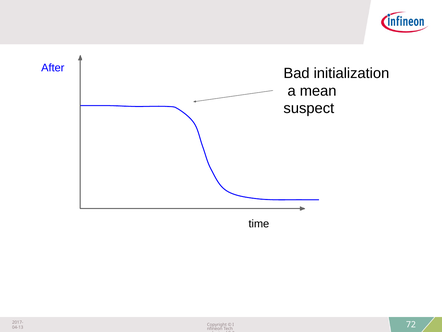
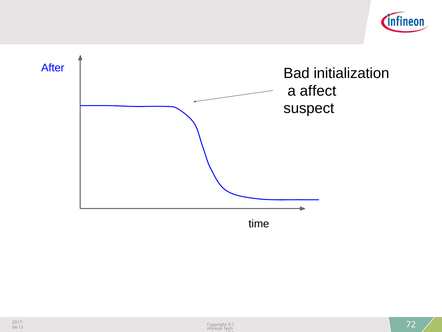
mean: mean -> affect
